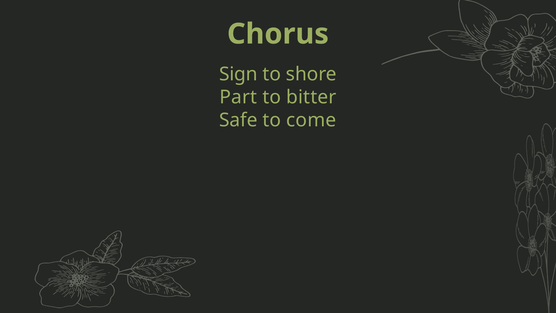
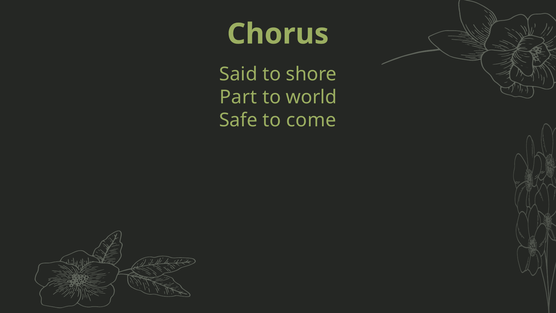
Sign: Sign -> Said
bitter: bitter -> world
